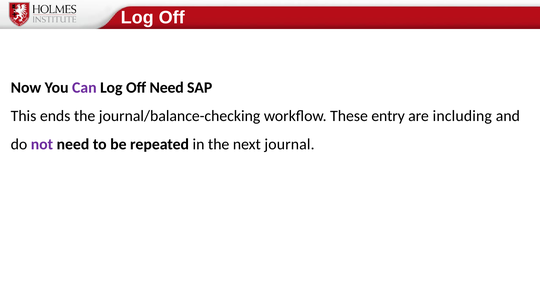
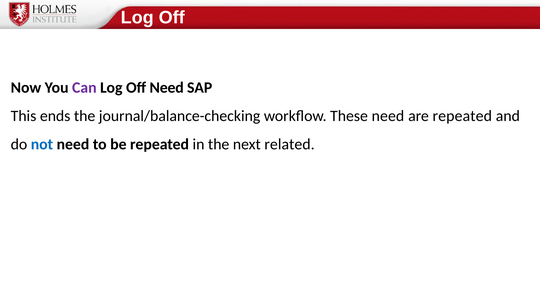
These entry: entry -> need
are including: including -> repeated
not colour: purple -> blue
journal: journal -> related
